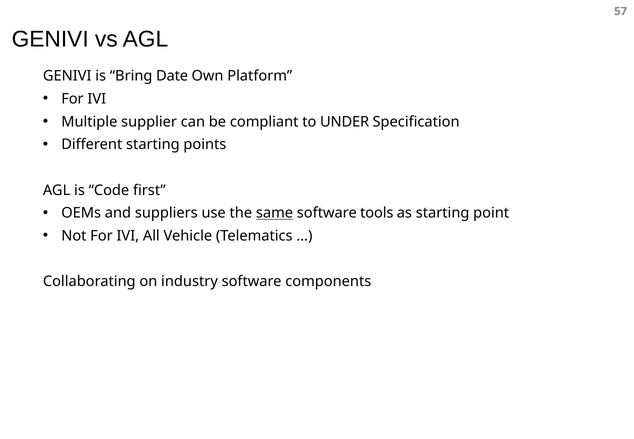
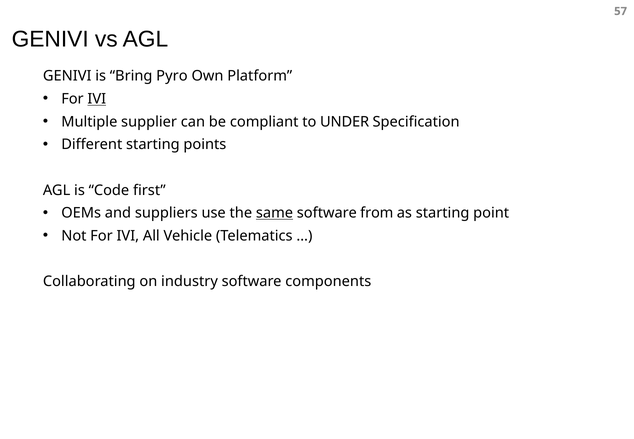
Date: Date -> Pyro
IVI at (97, 99) underline: none -> present
tools: tools -> from
